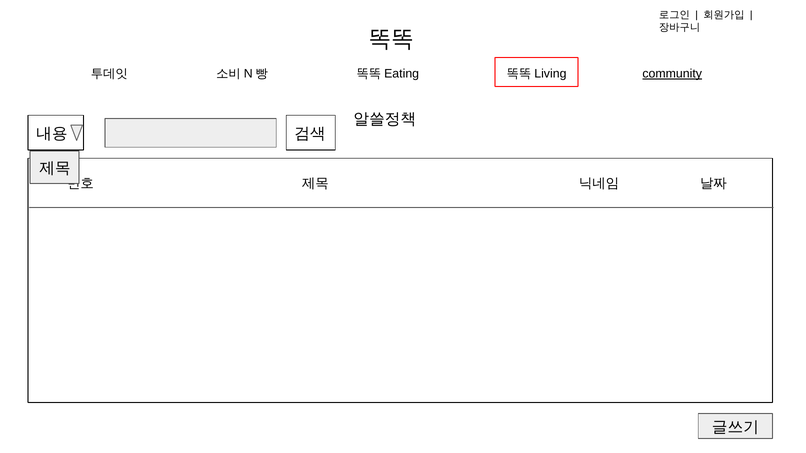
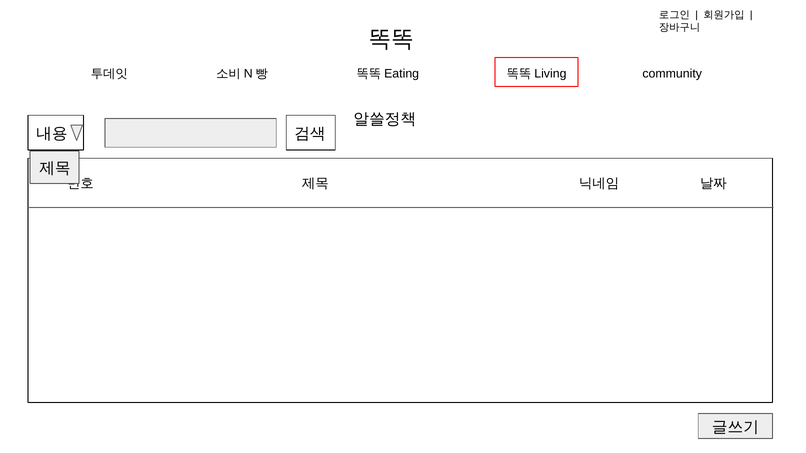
community underline: present -> none
